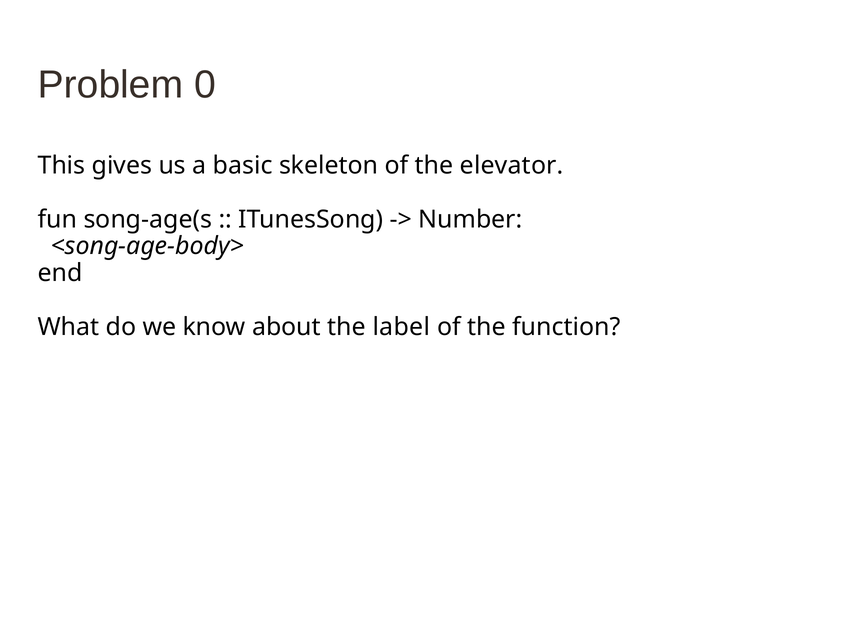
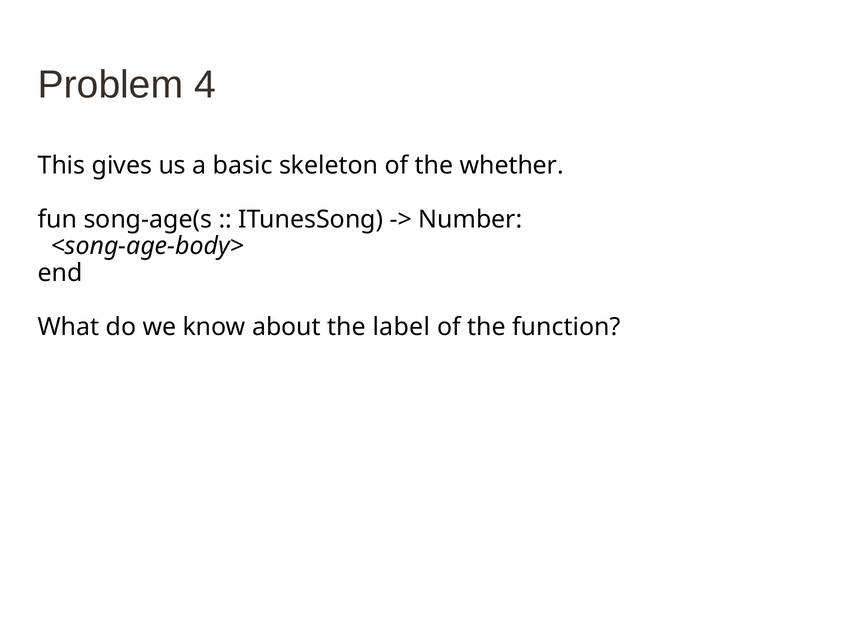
0: 0 -> 4
elevator: elevator -> whether
